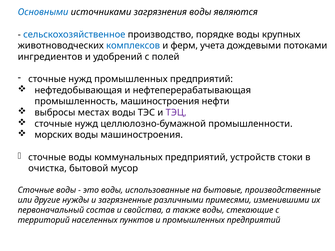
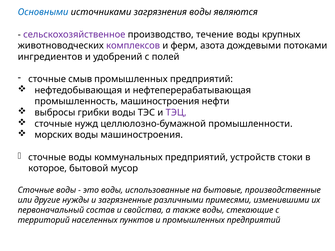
сельскохозяйственное colour: blue -> purple
порядке: порядке -> течение
комплексов colour: blue -> purple
учета: учета -> азота
нужд at (80, 79): нужд -> смыв
местах: местах -> грибки
очистка: очистка -> которое
